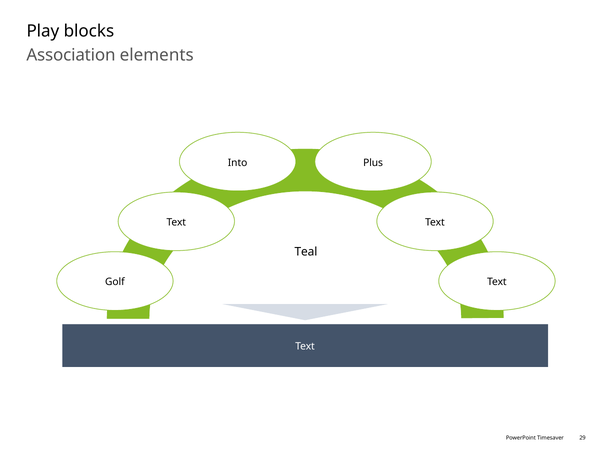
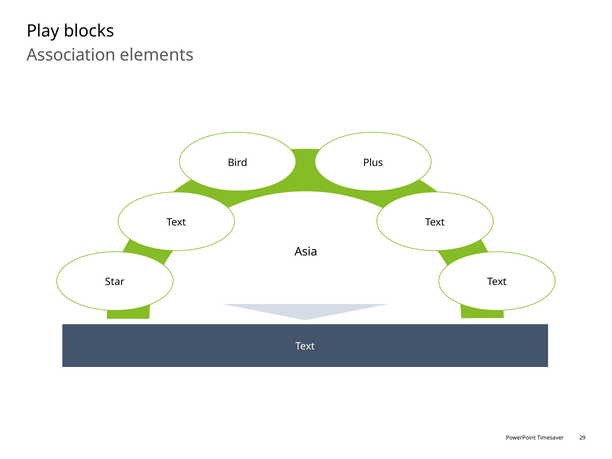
Into: Into -> Bird
Teal: Teal -> Asia
Golf: Golf -> Star
